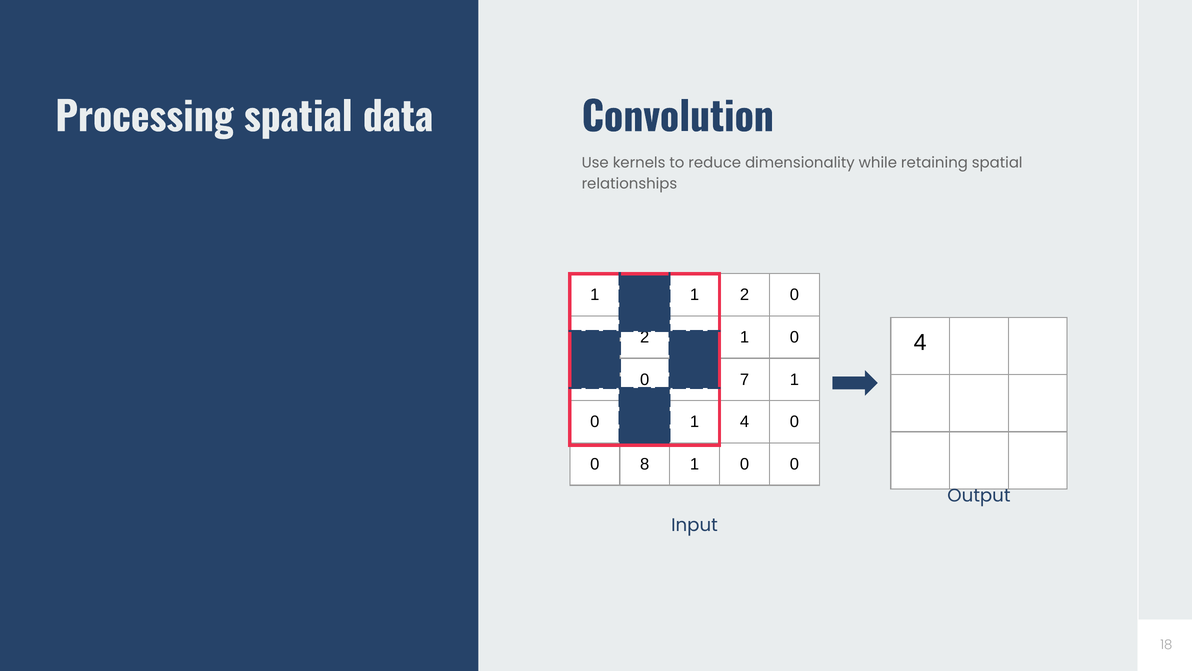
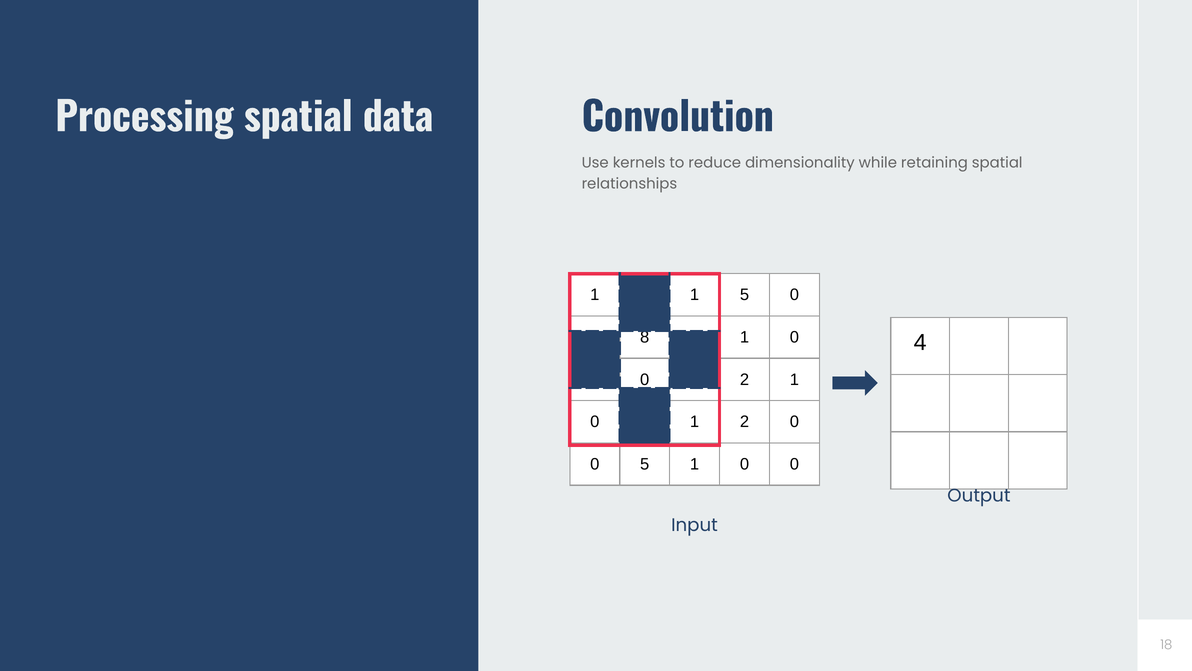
1 2: 2 -> 5
2 at (645, 337): 2 -> 8
7 at (744, 379): 7 -> 2
4 at (744, 422): 4 -> 2
0 8: 8 -> 5
